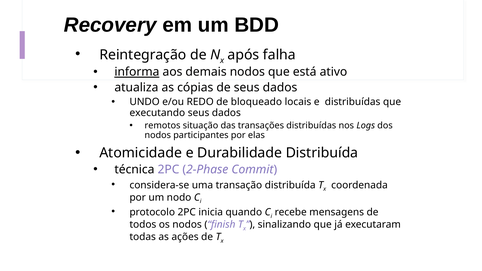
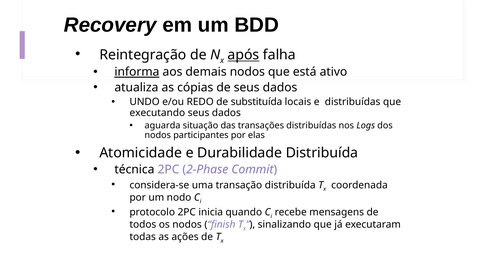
após underline: none -> present
bloqueado: bloqueado -> substituída
remotos: remotos -> aguarda
